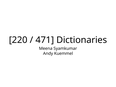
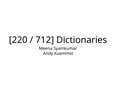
471: 471 -> 712
